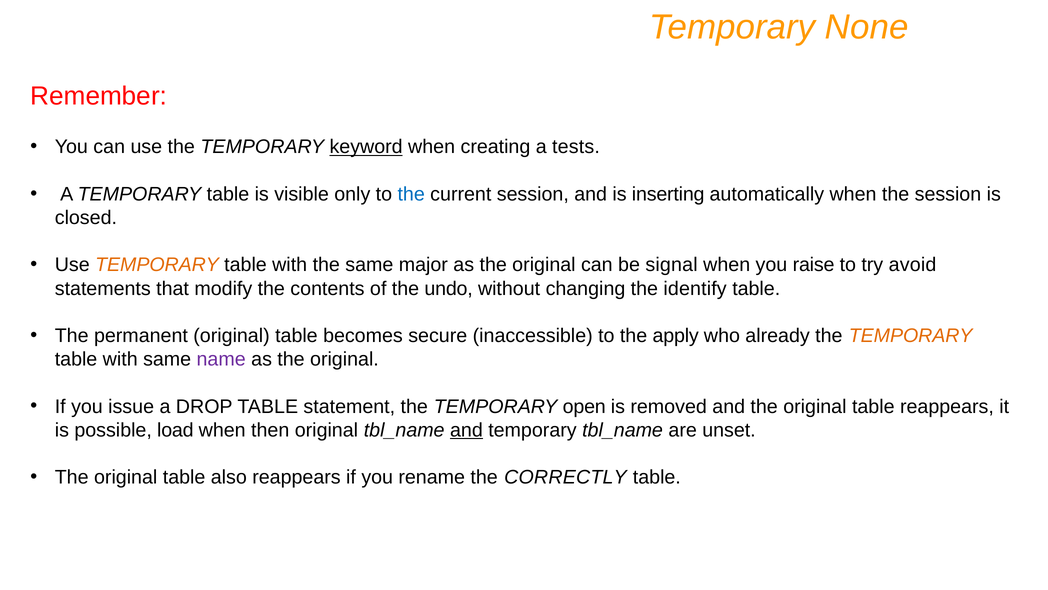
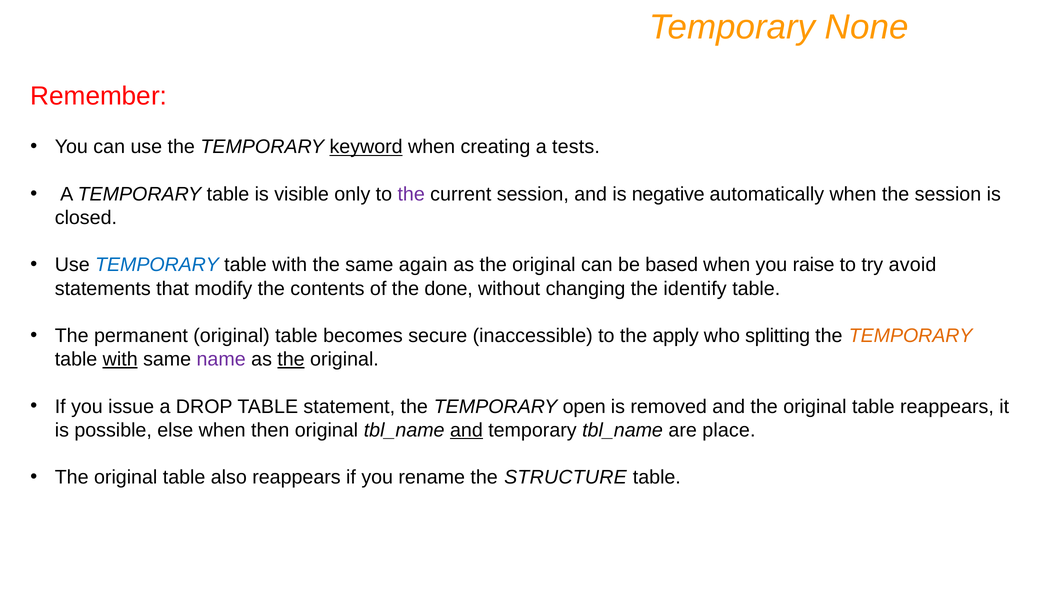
the at (411, 194) colour: blue -> purple
inserting: inserting -> negative
TEMPORARY at (157, 265) colour: orange -> blue
major: major -> again
signal: signal -> based
undo: undo -> done
already: already -> splitting
with at (120, 359) underline: none -> present
the at (291, 359) underline: none -> present
load: load -> else
unset: unset -> place
CORRECTLY: CORRECTLY -> STRUCTURE
